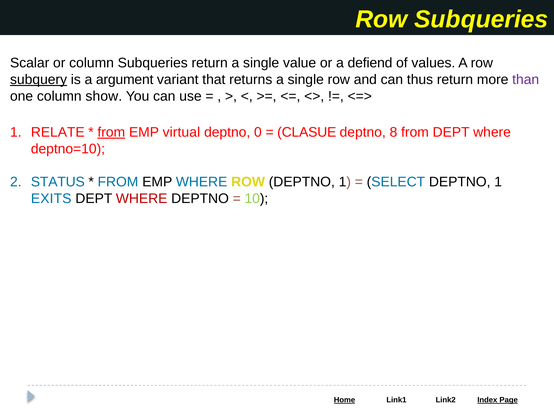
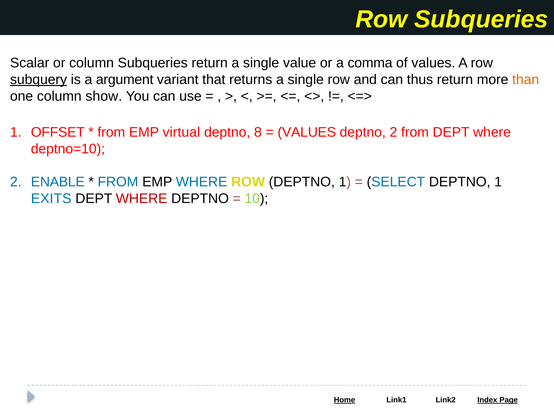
defiend: defiend -> comma
than colour: purple -> orange
RELATE: RELATE -> OFFSET
from at (111, 132) underline: present -> none
0: 0 -> 8
CLASUE at (307, 132): CLASUE -> VALUES
deptno 8: 8 -> 2
STATUS: STATUS -> ENABLE
